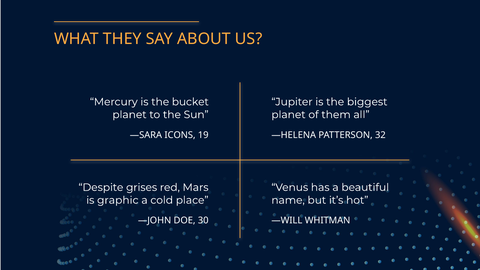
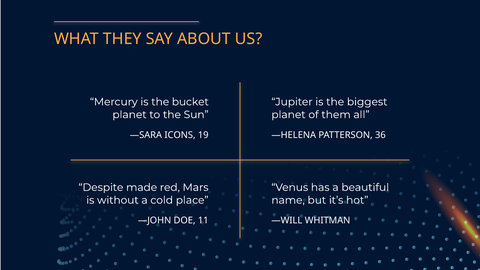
32: 32 -> 36
grises: grises -> made
graphic: graphic -> without
30: 30 -> 11
